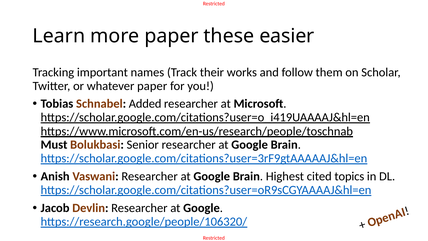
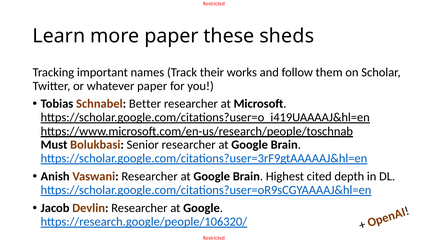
easier: easier -> sheds
Added: Added -> Better
topics: topics -> depth
